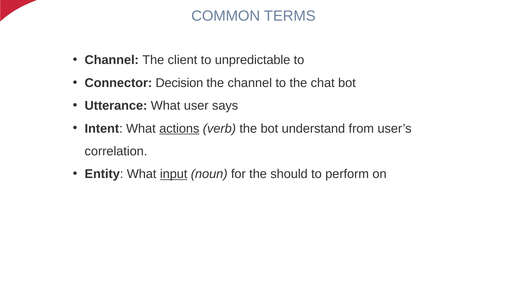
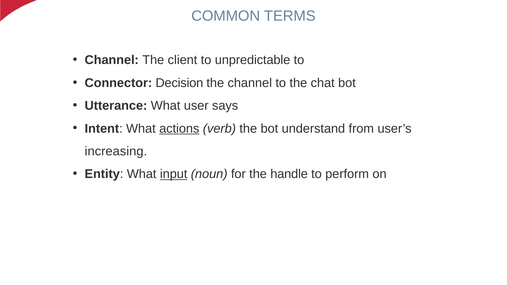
correlation: correlation -> increasing
should: should -> handle
